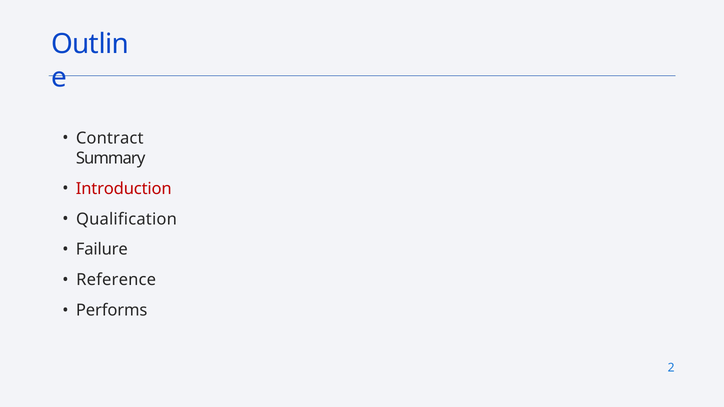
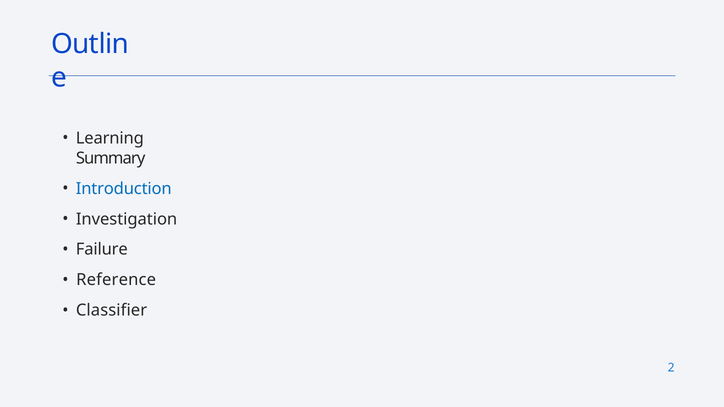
Contract: Contract -> Learning
Introduction colour: red -> blue
Qualification: Qualification -> Investigation
Performs: Performs -> Classifier
